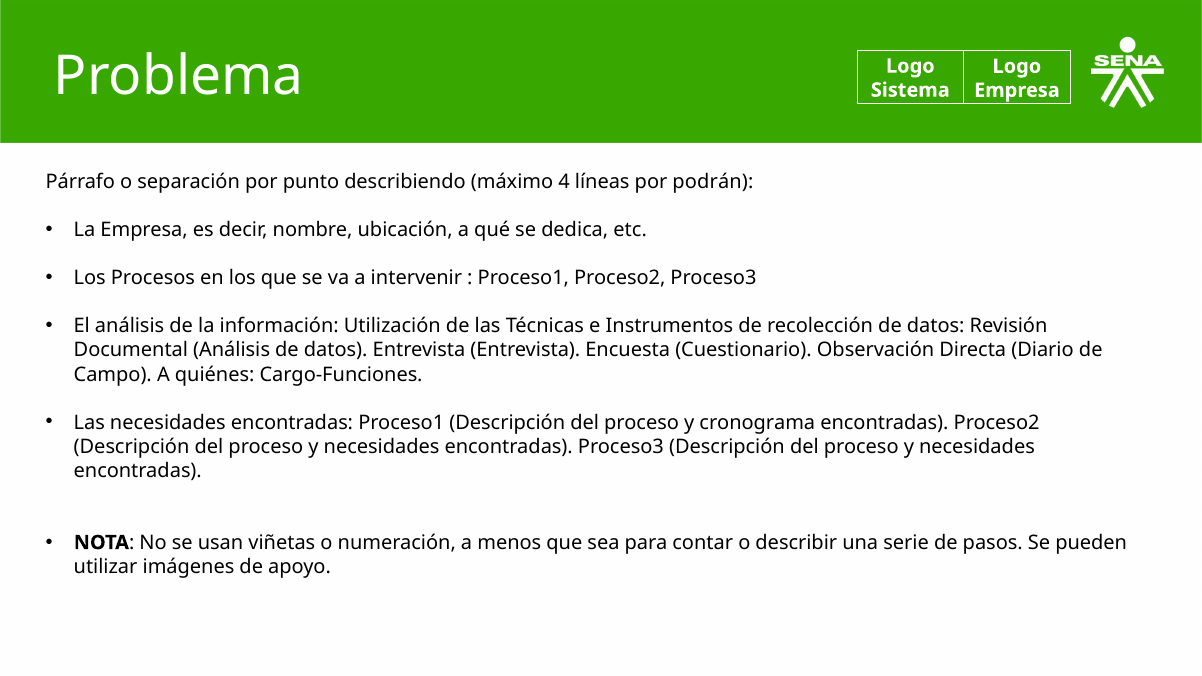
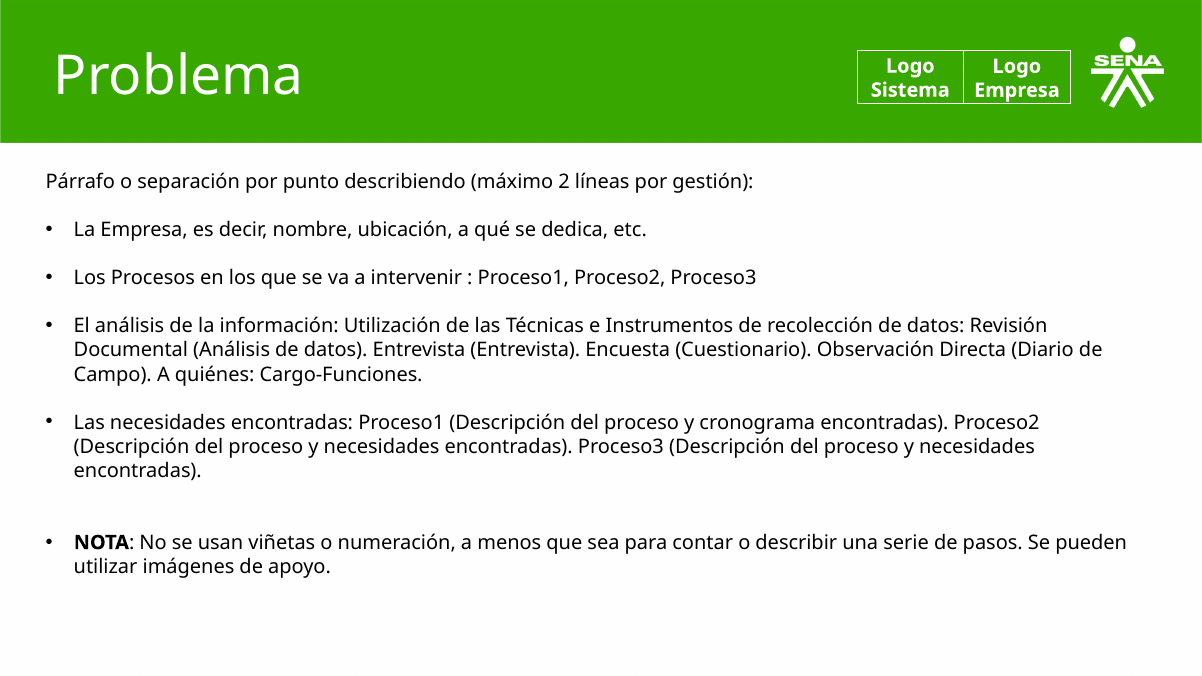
4: 4 -> 2
podrán: podrán -> gestión
